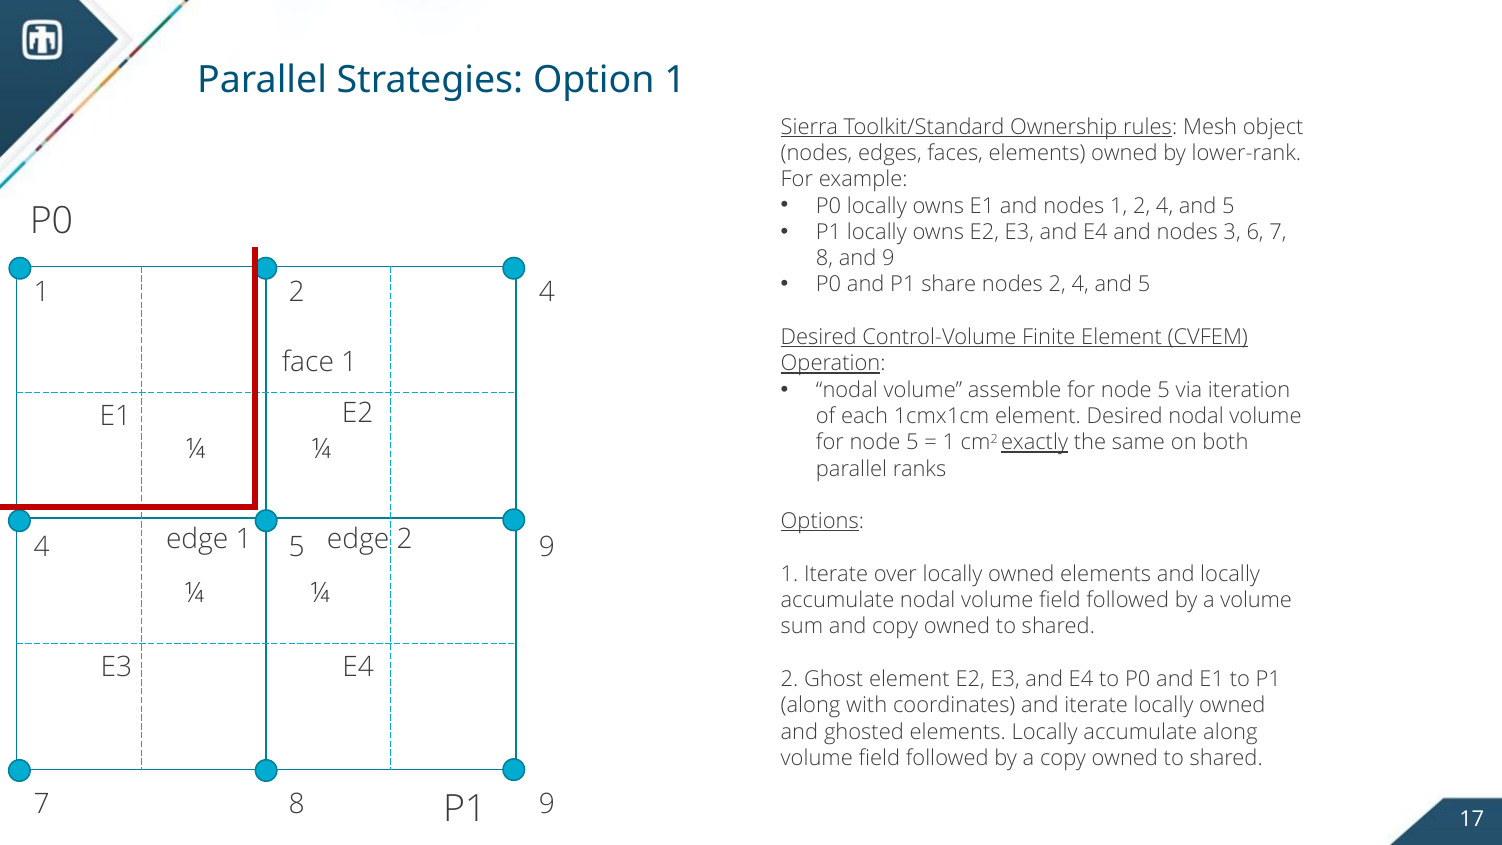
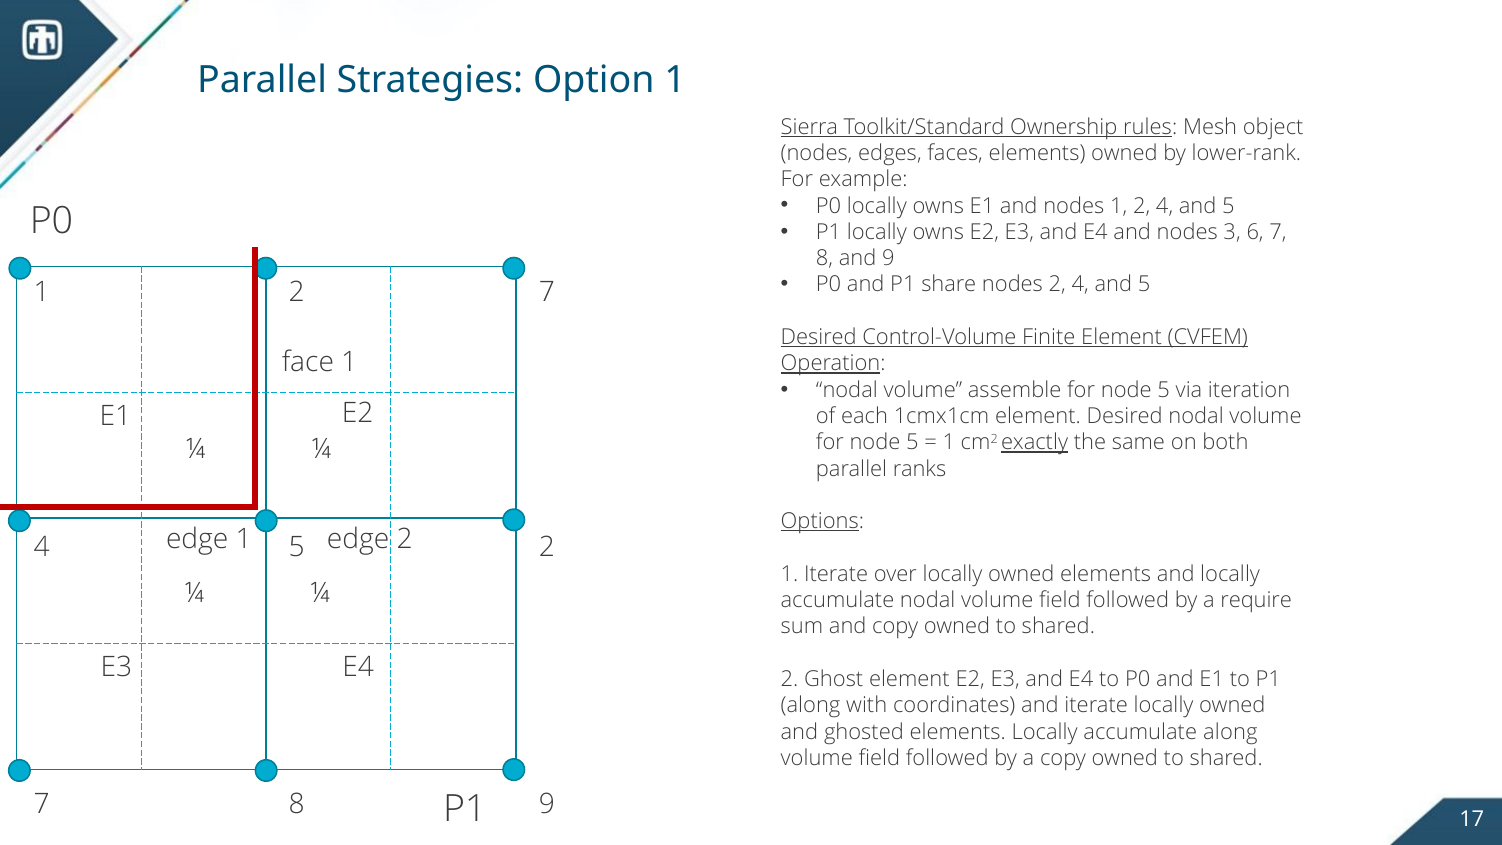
4 at (547, 293): 4 -> 7
5 9: 9 -> 2
a volume: volume -> require
